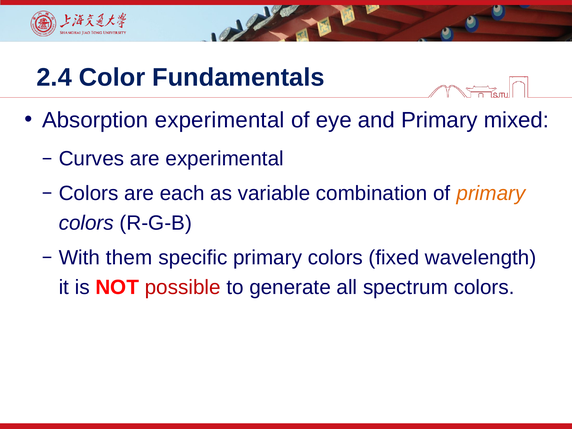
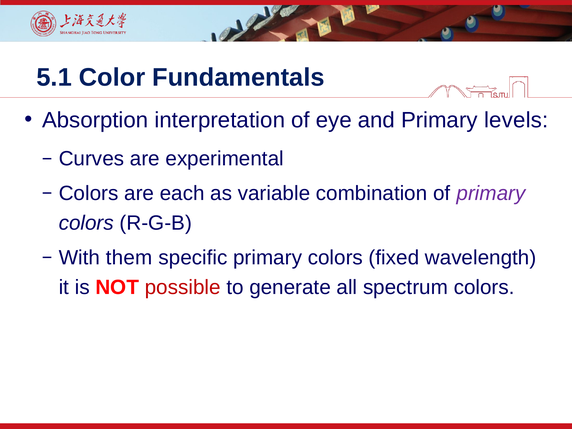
2.4: 2.4 -> 5.1
Absorption experimental: experimental -> interpretation
mixed: mixed -> levels
primary at (491, 193) colour: orange -> purple
